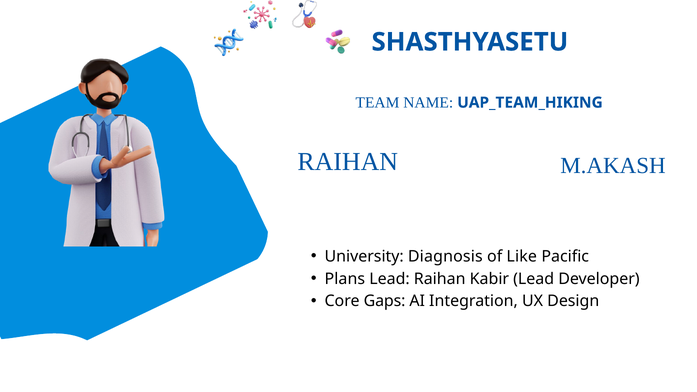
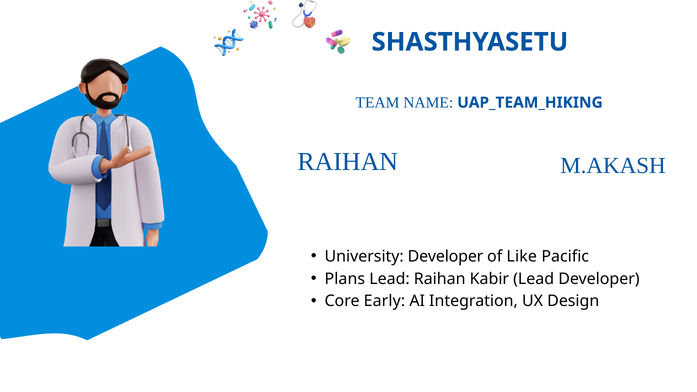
University Diagnosis: Diagnosis -> Developer
Gaps: Gaps -> Early
